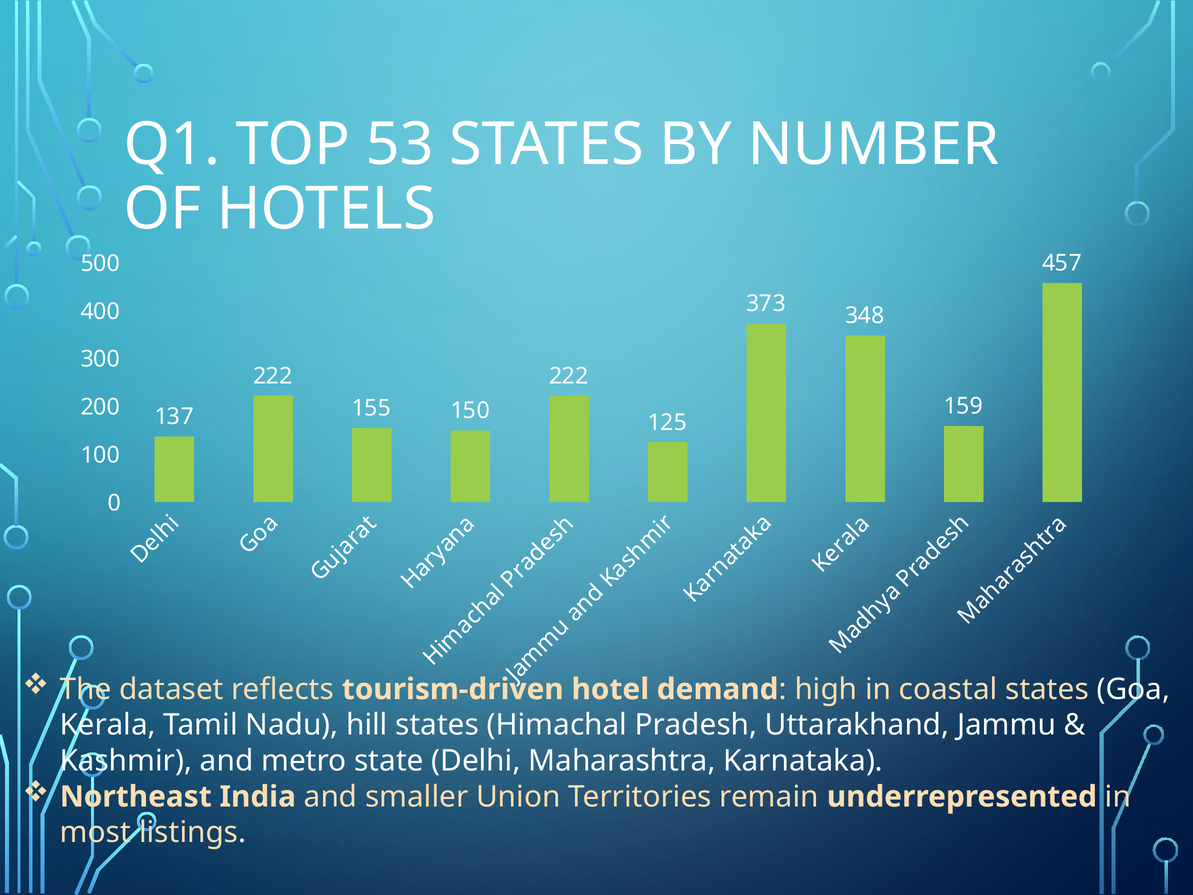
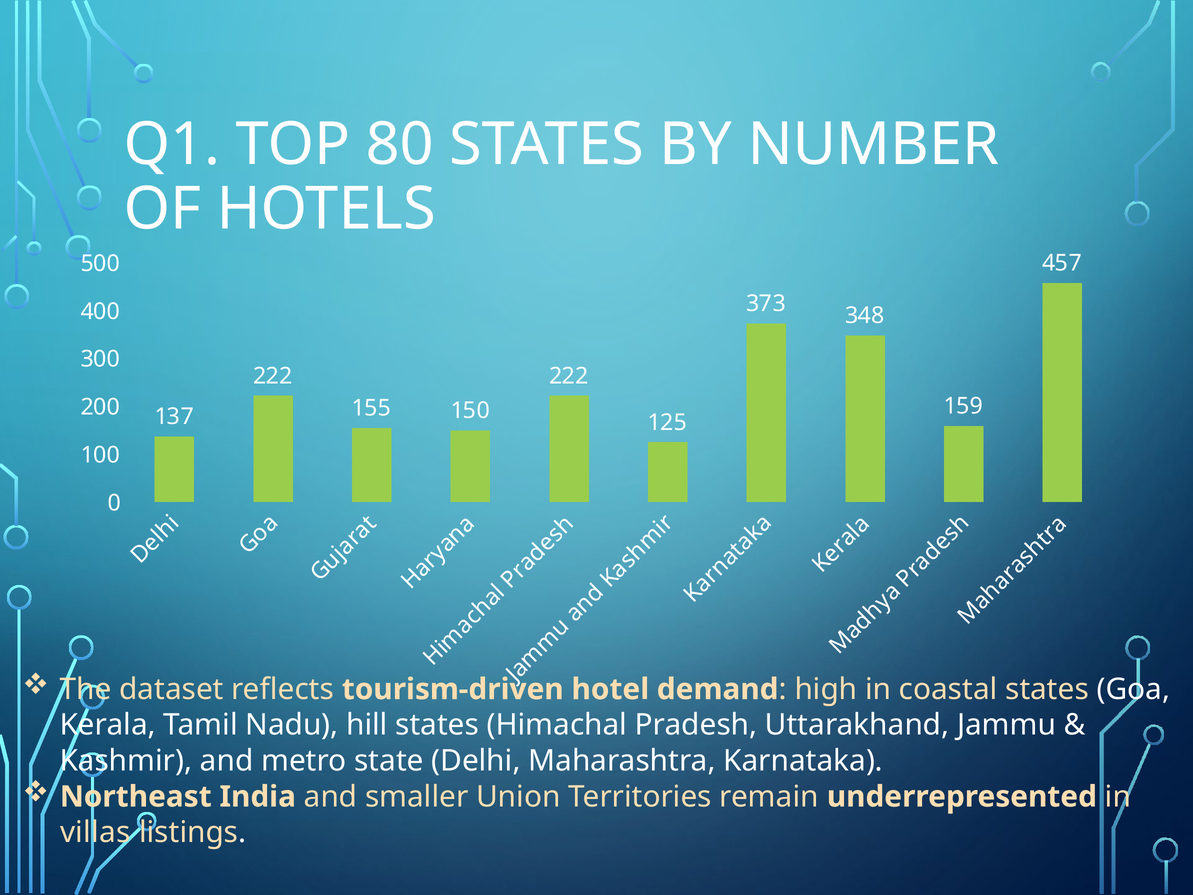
53: 53 -> 80
most: most -> villas
